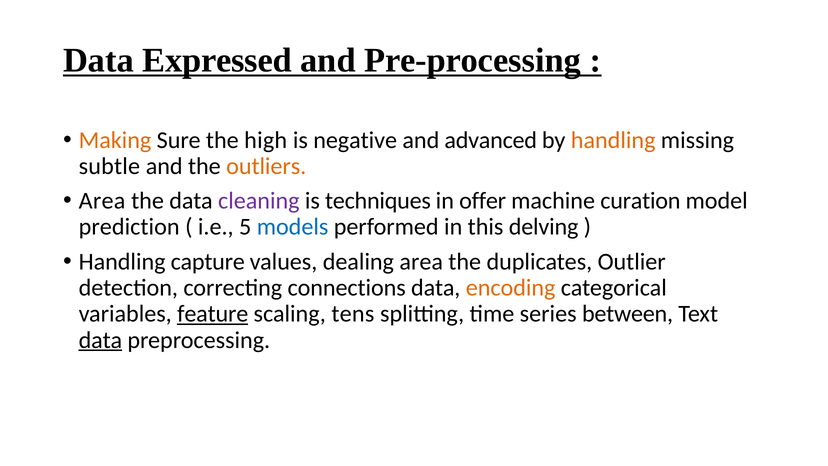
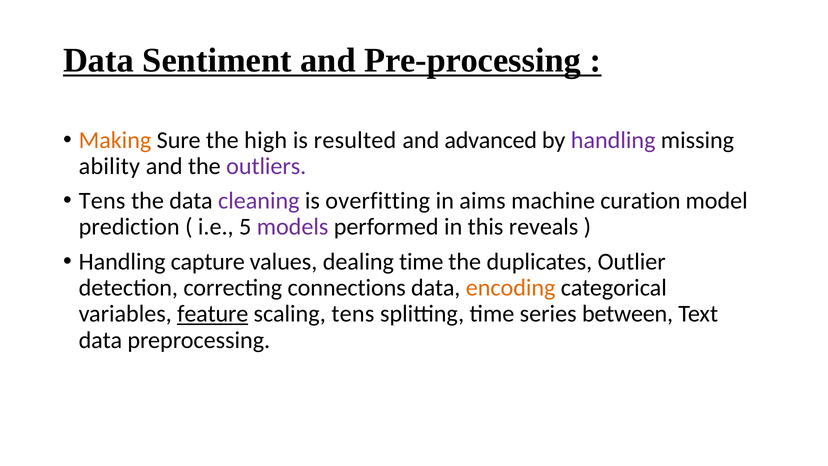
Expressed: Expressed -> Sentiment
negative: negative -> resulted
handling at (613, 140) colour: orange -> purple
subtle: subtle -> ability
outliers colour: orange -> purple
Area at (102, 201): Area -> Tens
techniques: techniques -> overfitting
offer: offer -> aims
models colour: blue -> purple
delving: delving -> reveals
dealing area: area -> time
data at (100, 340) underline: present -> none
